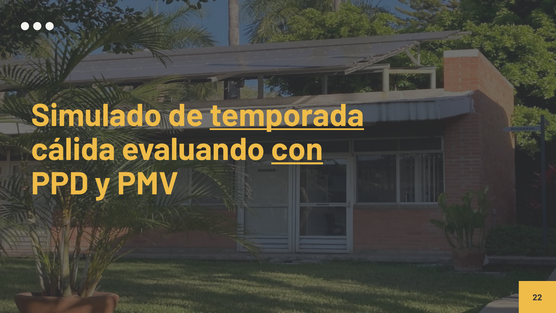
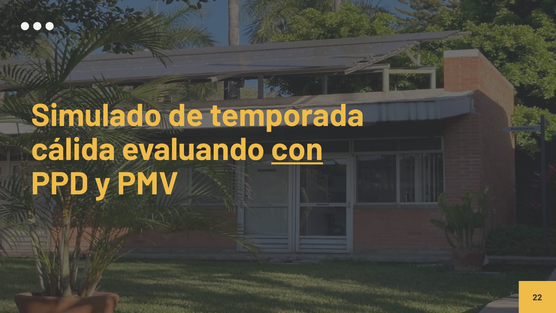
temporada underline: present -> none
